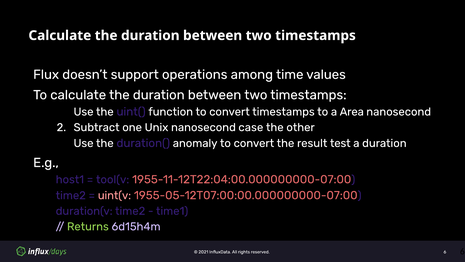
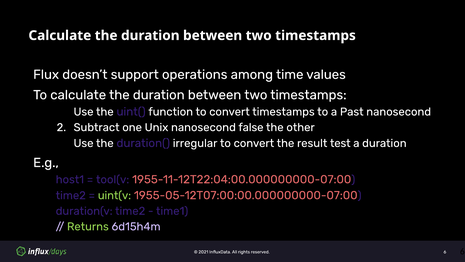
Area: Area -> Past
case: case -> false
anomaly: anomaly -> irregular
uint(v colour: pink -> light green
